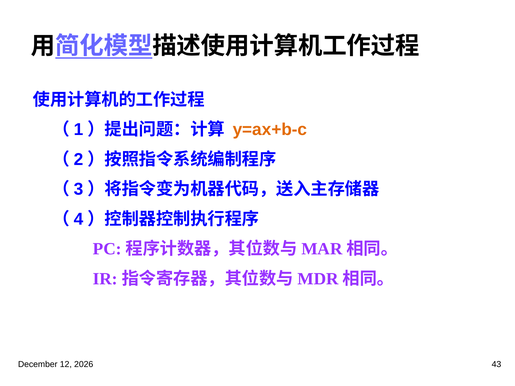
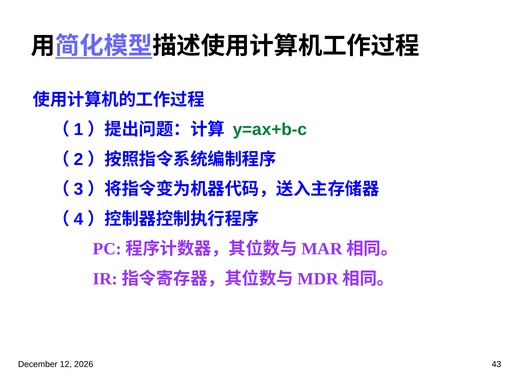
y=ax+b-c colour: orange -> green
